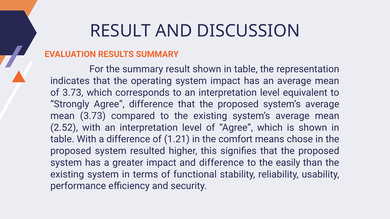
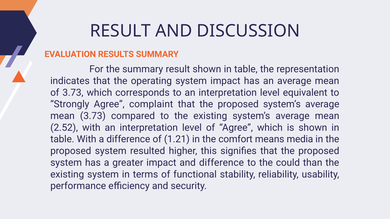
Agree difference: difference -> complaint
chose: chose -> media
easily: easily -> could
